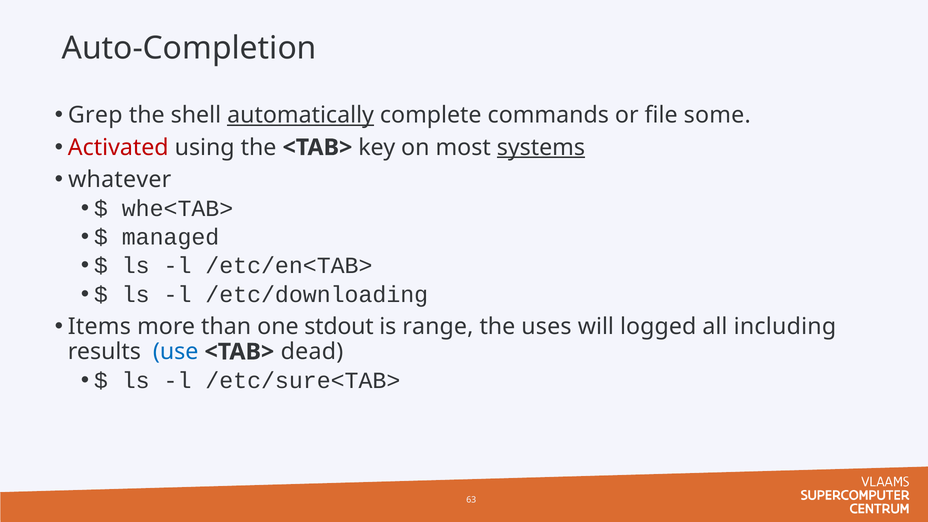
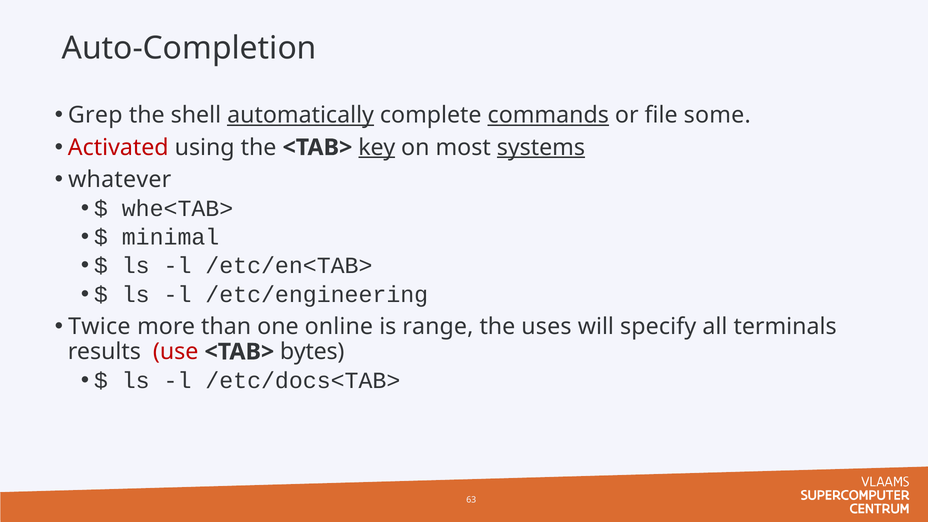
commands underline: none -> present
key underline: none -> present
managed: managed -> minimal
/etc/downloading: /etc/downloading -> /etc/engineering
Items: Items -> Twice
stdout: stdout -> online
logged: logged -> specify
including: including -> terminals
use colour: blue -> red
dead: dead -> bytes
/etc/sure<TAB>: /etc/sure<TAB> -> /etc/docs<TAB>
